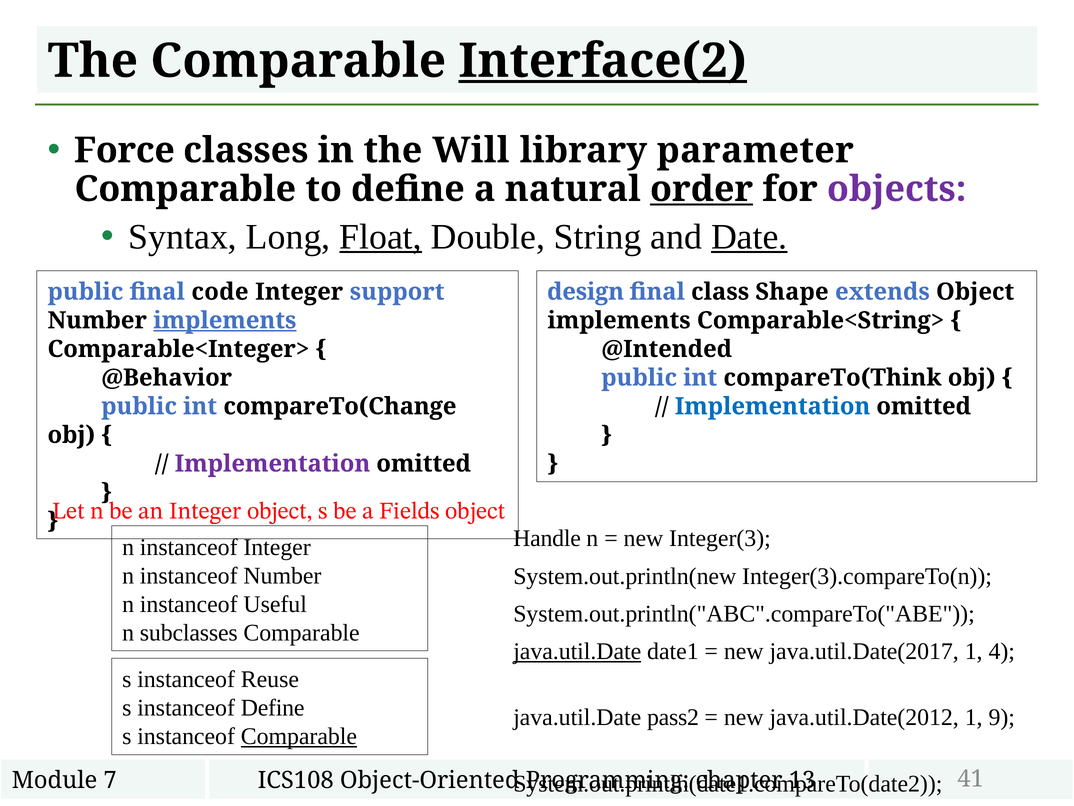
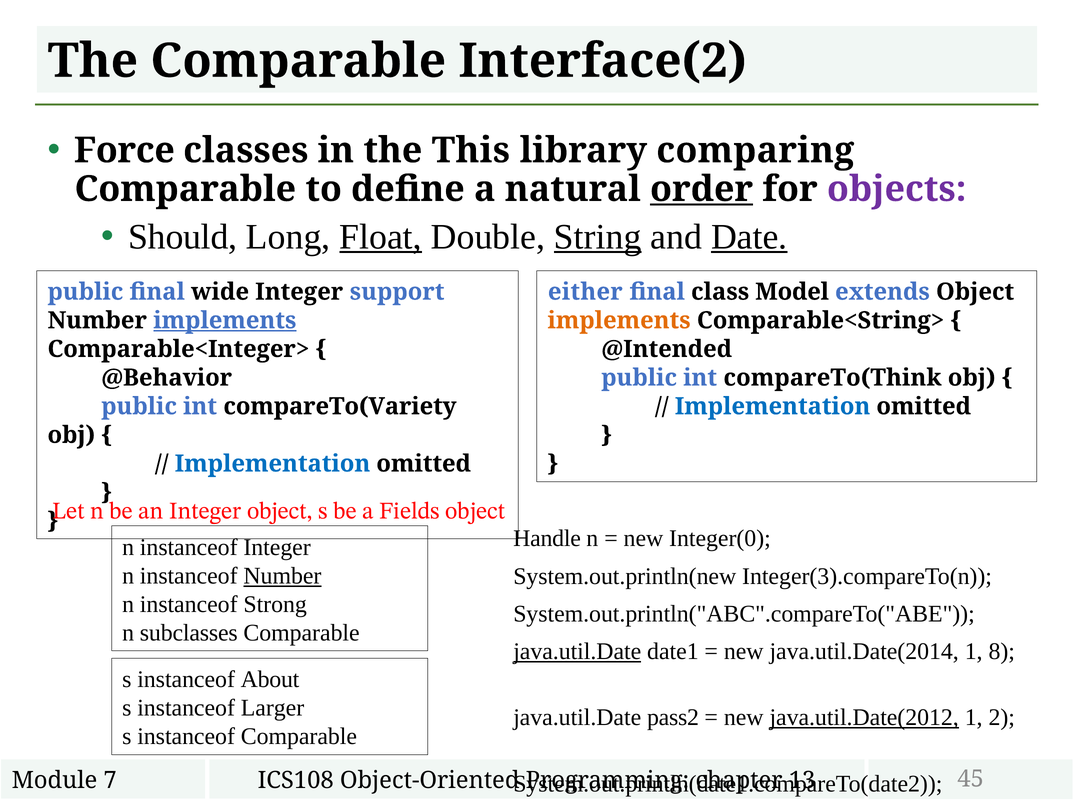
Interface(2 underline: present -> none
Will: Will -> This
parameter: parameter -> comparing
Syntax: Syntax -> Should
String underline: none -> present
code: code -> wide
design: design -> either
Shape: Shape -> Model
implements at (619, 320) colour: black -> orange
compareTo(Change: compareTo(Change -> compareTo(Variety
Implementation at (272, 463) colour: purple -> blue
Integer(3: Integer(3 -> Integer(0
Number at (282, 575) underline: none -> present
Useful: Useful -> Strong
java.util.Date(2017: java.util.Date(2017 -> java.util.Date(2014
4: 4 -> 8
Reuse: Reuse -> About
instanceof Define: Define -> Larger
java.util.Date(2012 underline: none -> present
9: 9 -> 2
Comparable at (299, 736) underline: present -> none
41: 41 -> 45
